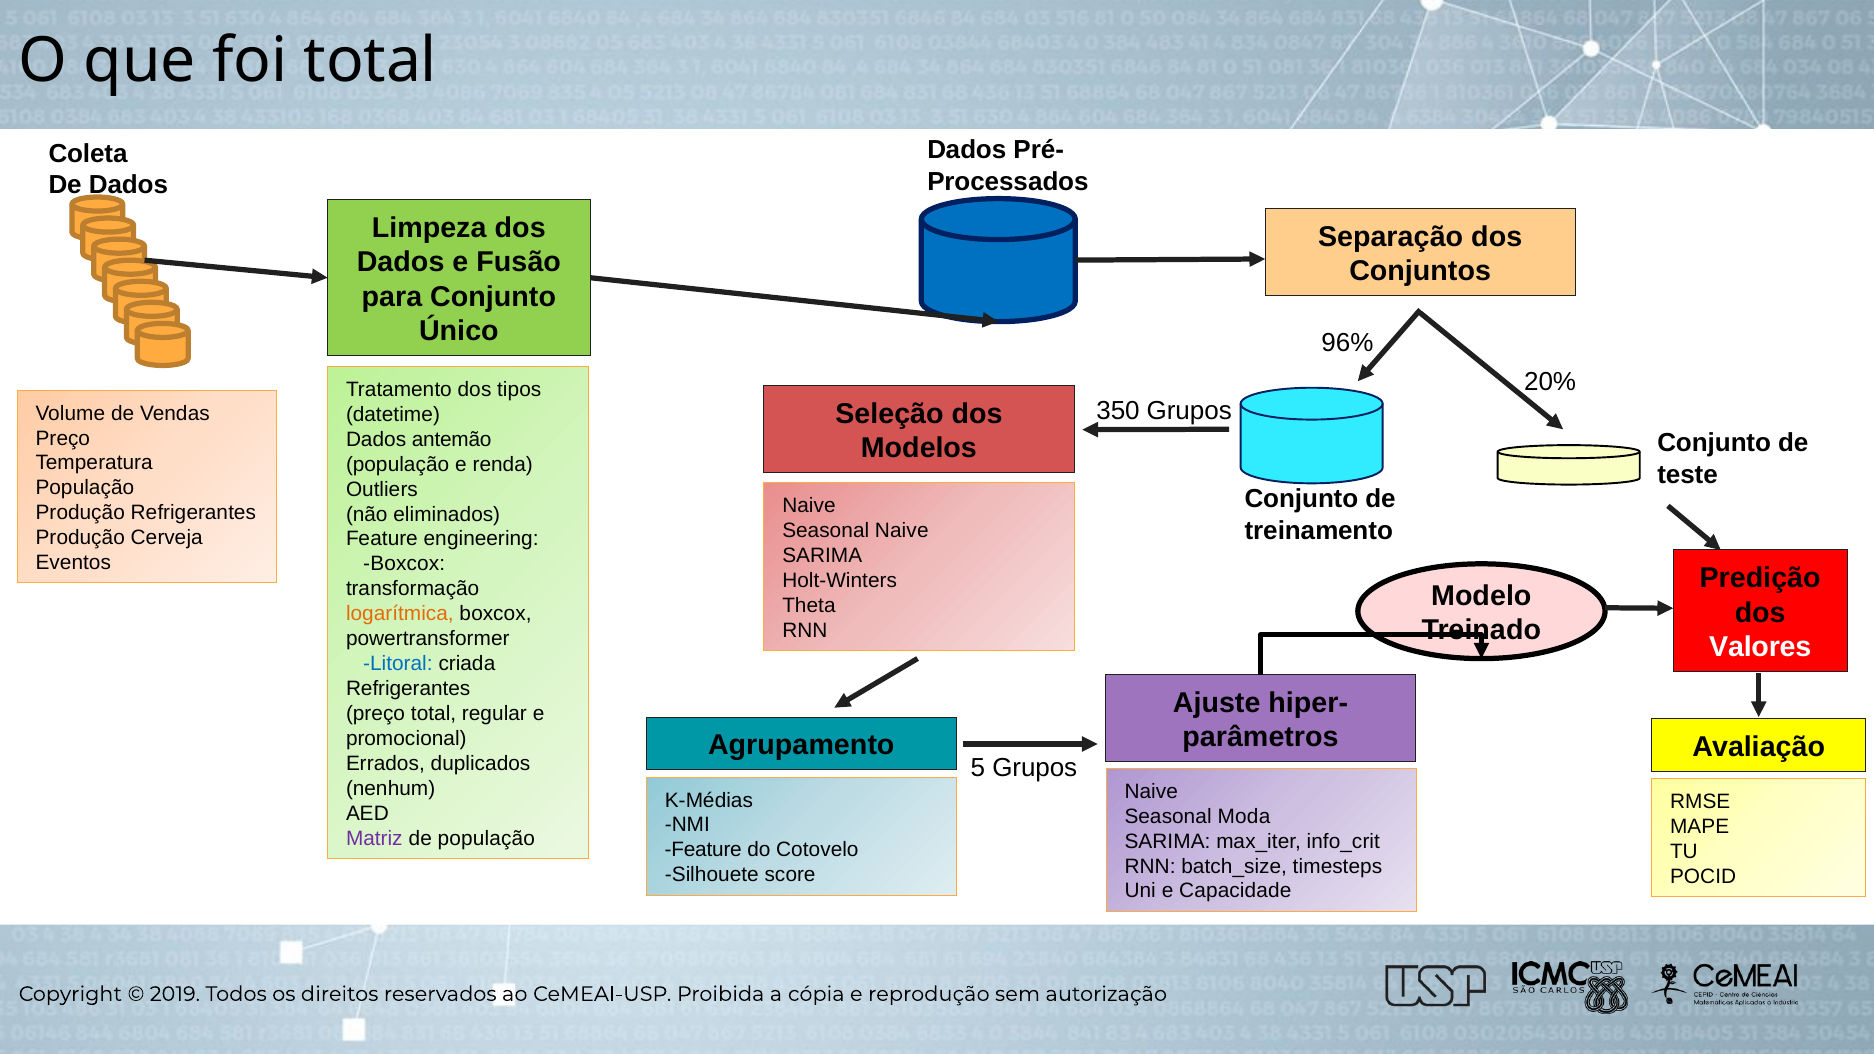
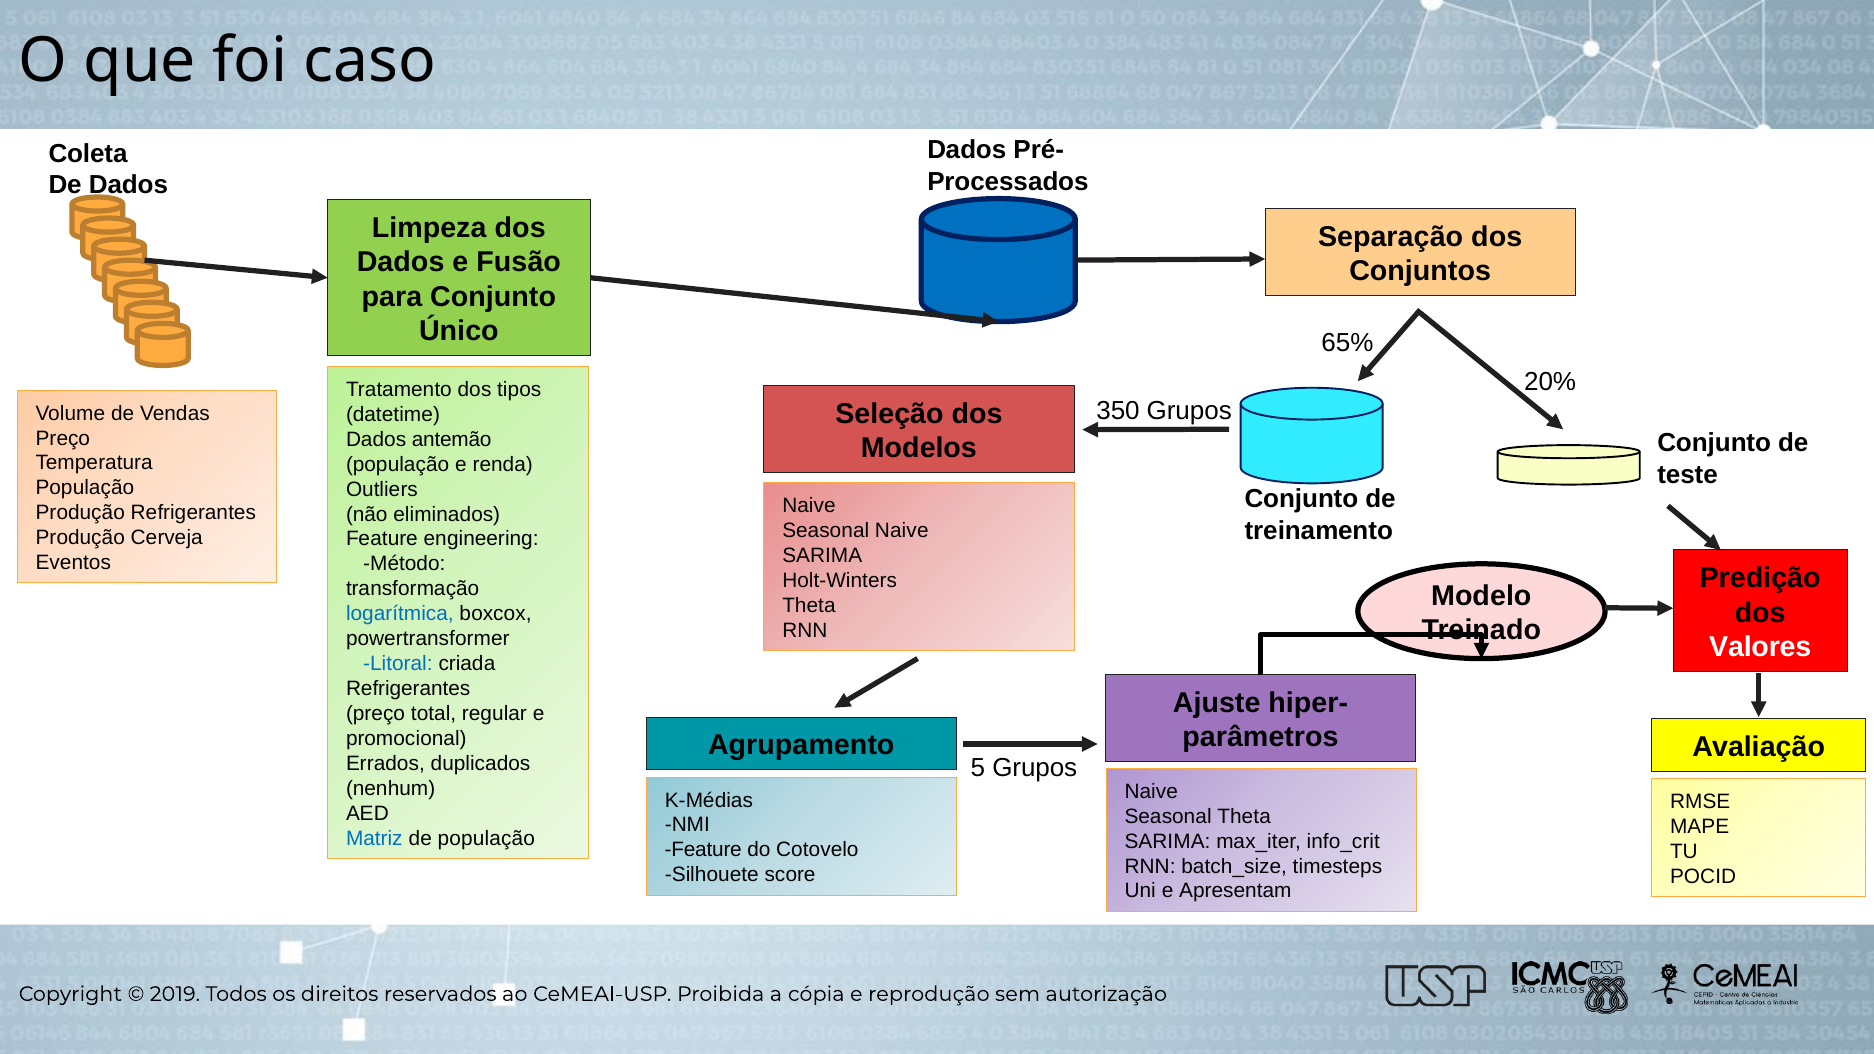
foi total: total -> caso
96%: 96% -> 65%
Boxcox at (404, 564): Boxcox -> Método
logarítmica colour: orange -> blue
Seasonal Moda: Moda -> Theta
Matriz colour: purple -> blue
Capacidade: Capacidade -> Apresentam
